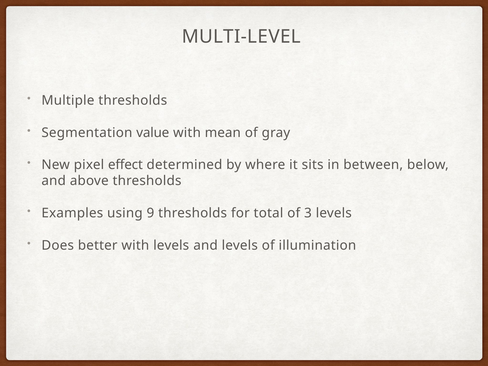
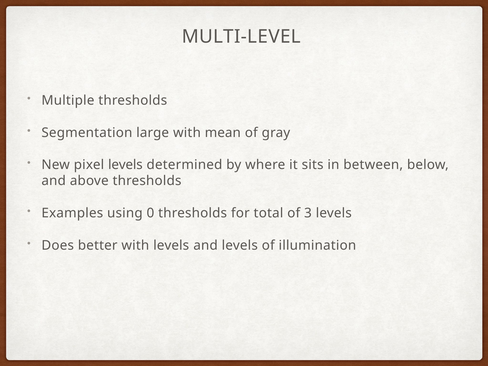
value: value -> large
pixel effect: effect -> levels
9: 9 -> 0
